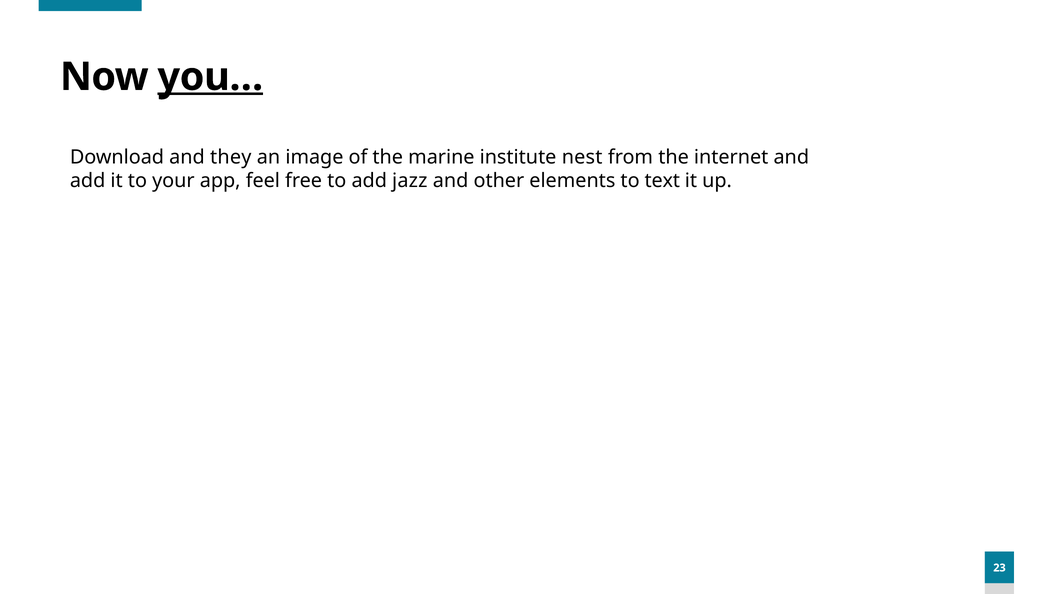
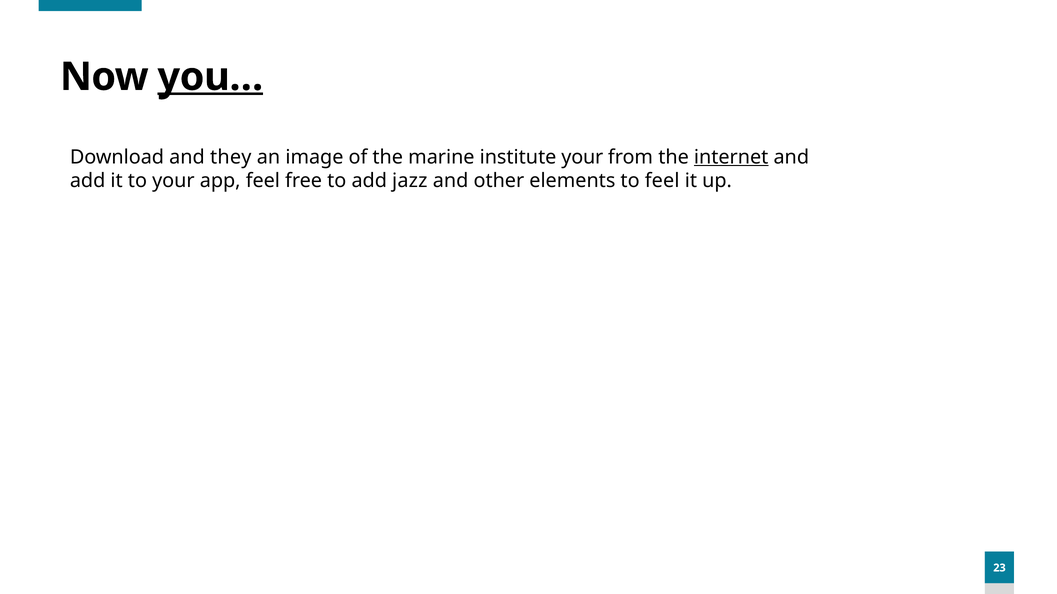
institute nest: nest -> your
internet underline: none -> present
to text: text -> feel
